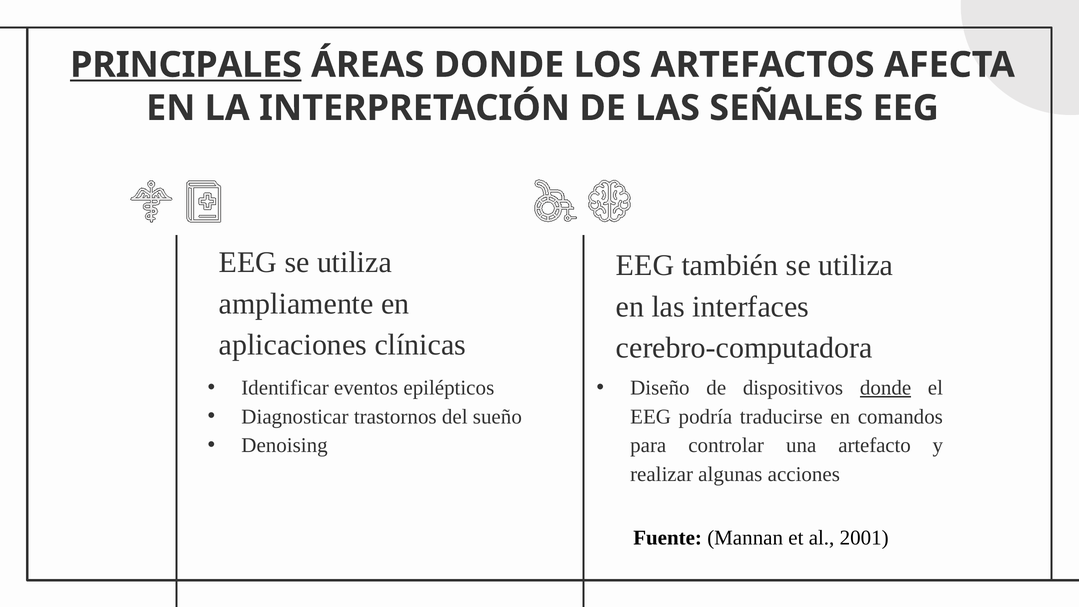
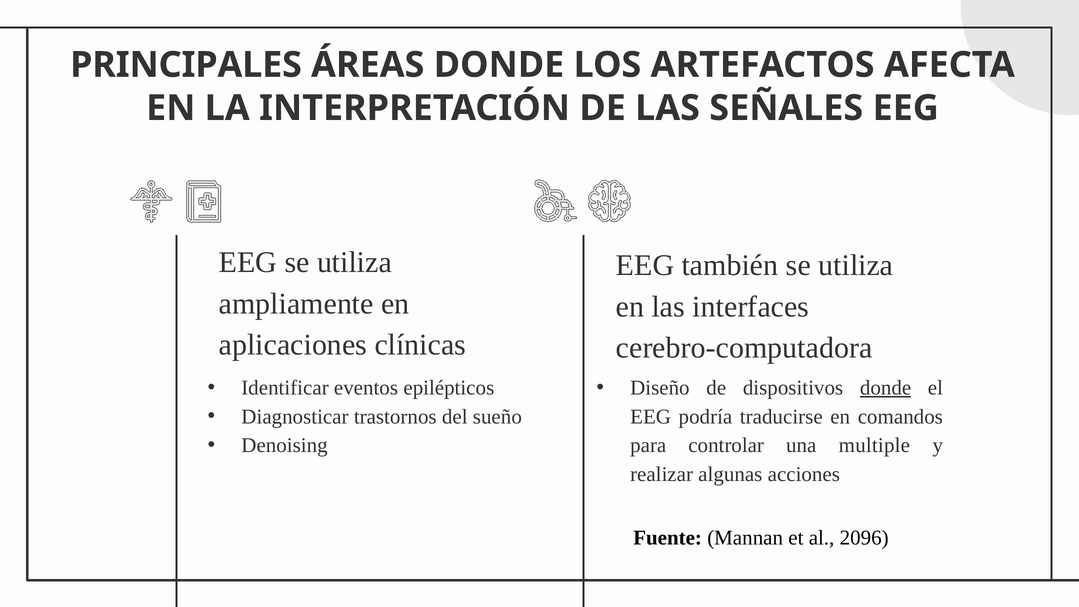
PRINCIPALES underline: present -> none
artefacto: artefacto -> multiple
2001: 2001 -> 2096
